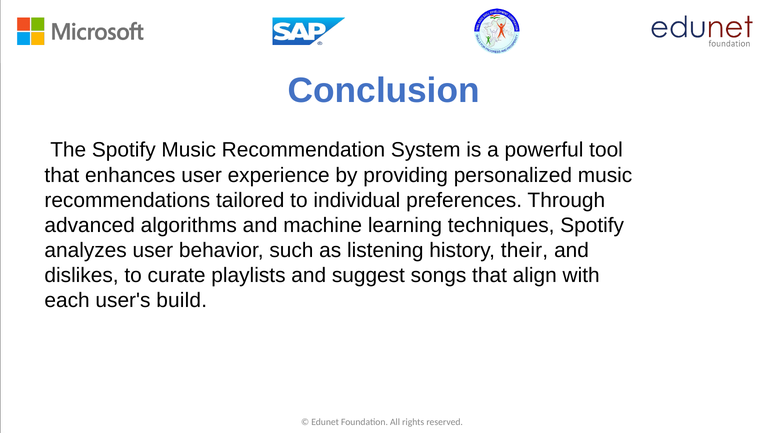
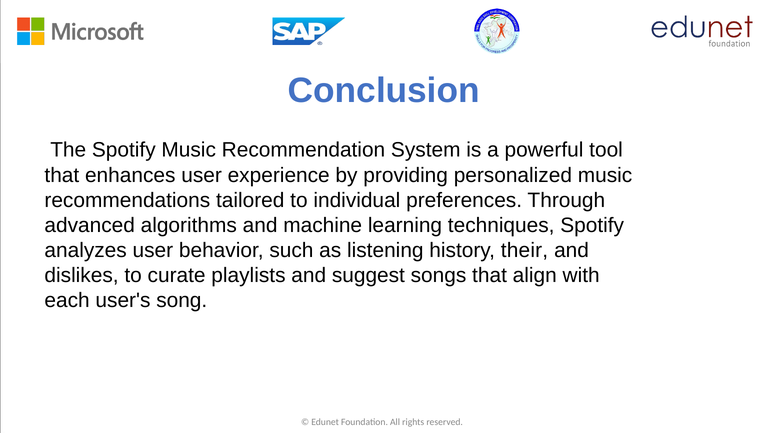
build: build -> song
